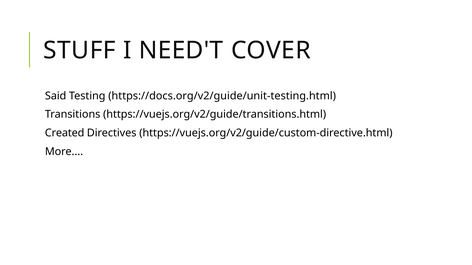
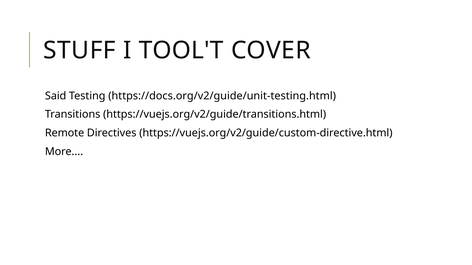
NEED'T: NEED'T -> TOOL'T
Created: Created -> Remote
